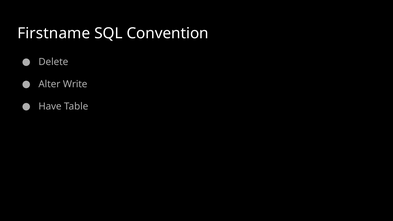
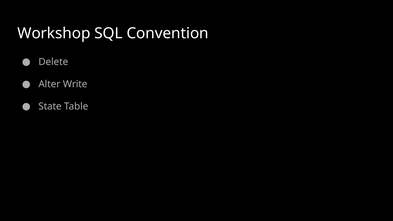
Firstname: Firstname -> Workshop
Have: Have -> State
